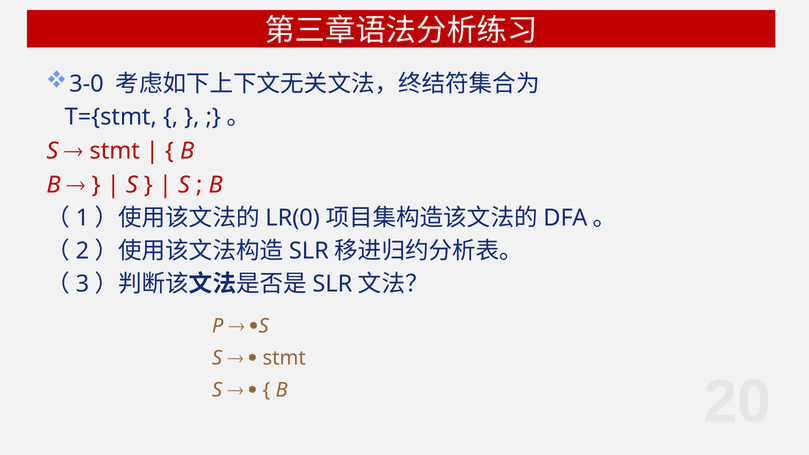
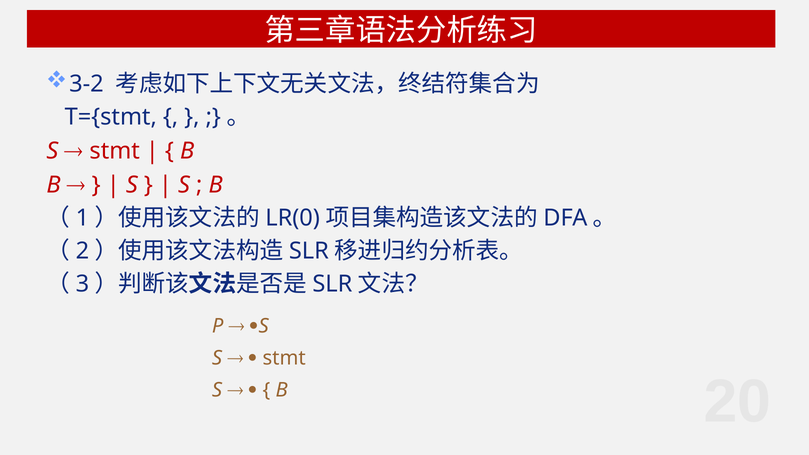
3-0: 3-0 -> 3-2
